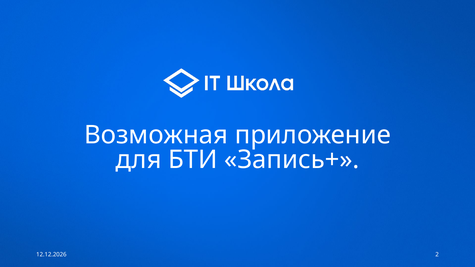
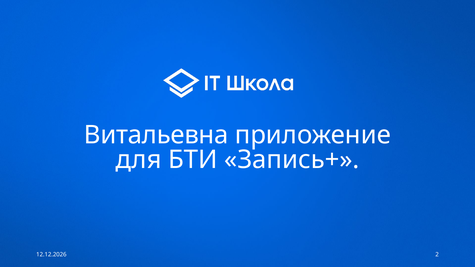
Возможная: Возможная -> Витальевна
